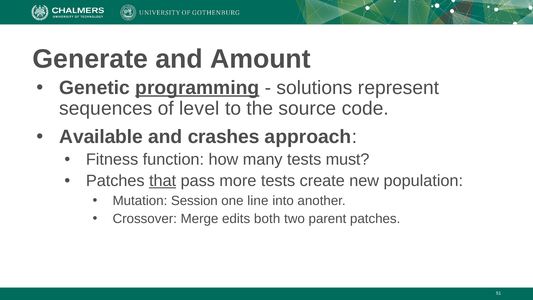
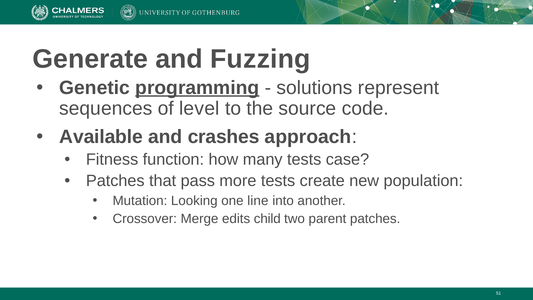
Amount: Amount -> Fuzzing
must: must -> case
that underline: present -> none
Session: Session -> Looking
both: both -> child
